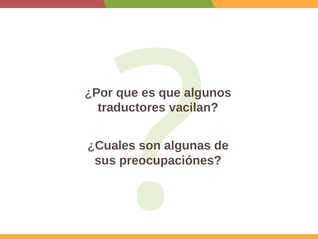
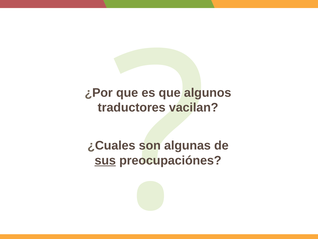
sus underline: none -> present
